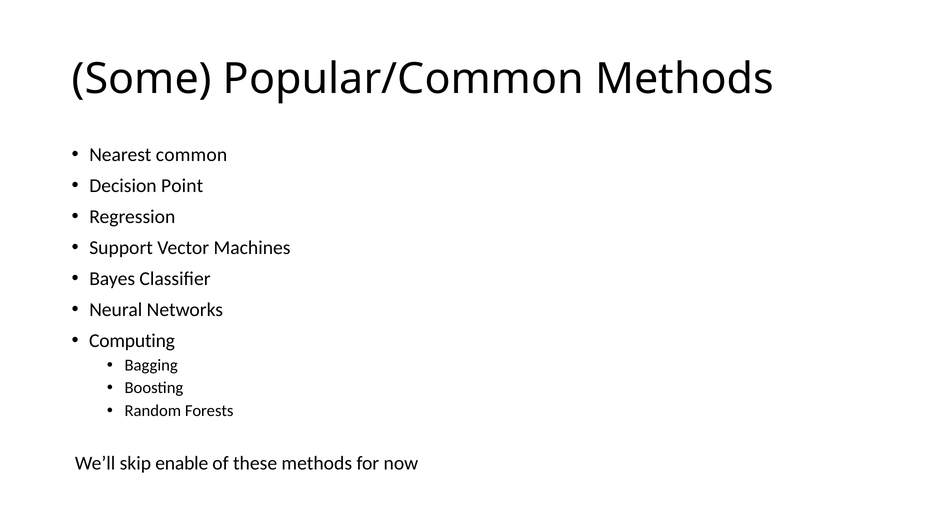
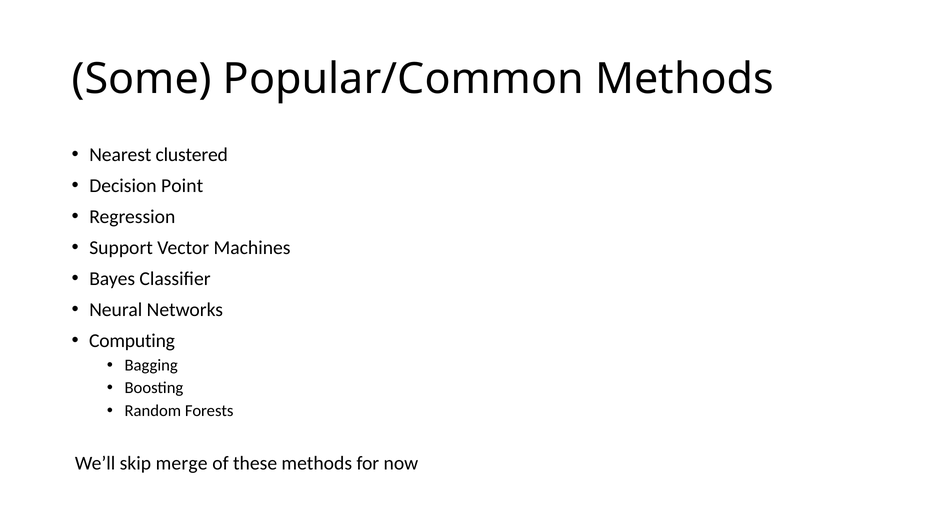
common: common -> clustered
enable: enable -> merge
